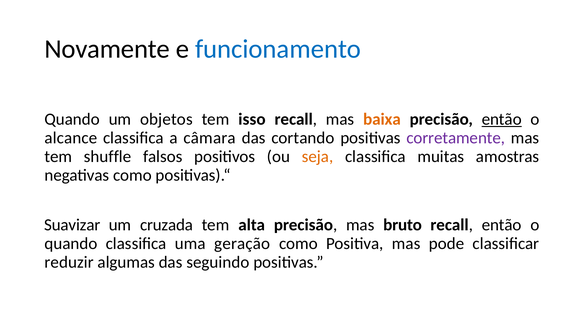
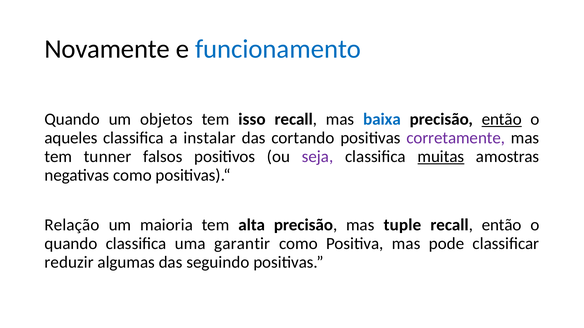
baixa colour: orange -> blue
alcance: alcance -> aqueles
câmara: câmara -> instalar
shuffle: shuffle -> tunner
seja colour: orange -> purple
muitas underline: none -> present
Suavizar: Suavizar -> Relação
cruzada: cruzada -> maioria
bruto: bruto -> tuple
geração: geração -> garantir
